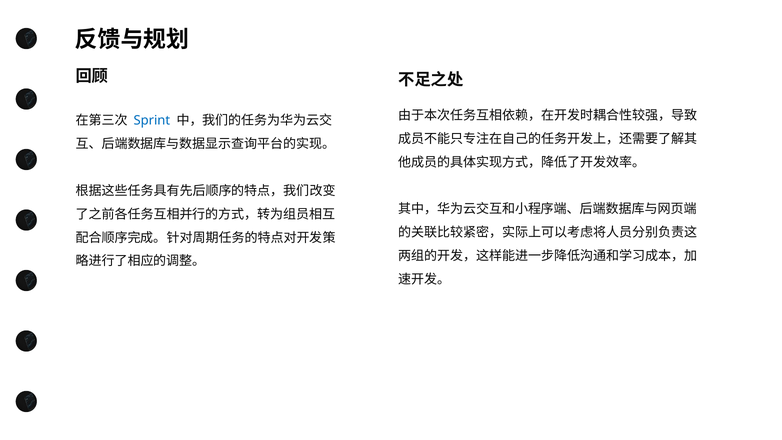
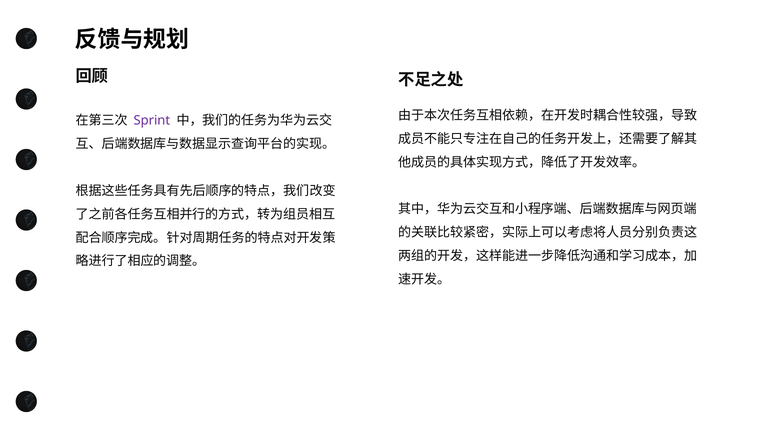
Sprint colour: blue -> purple
